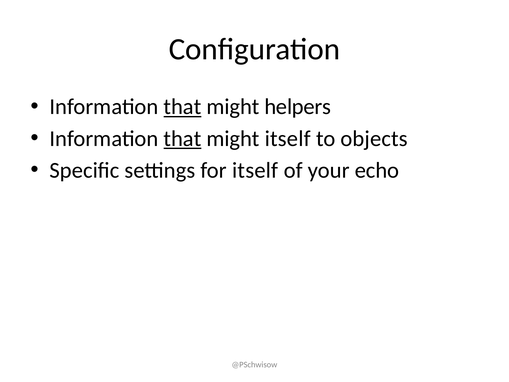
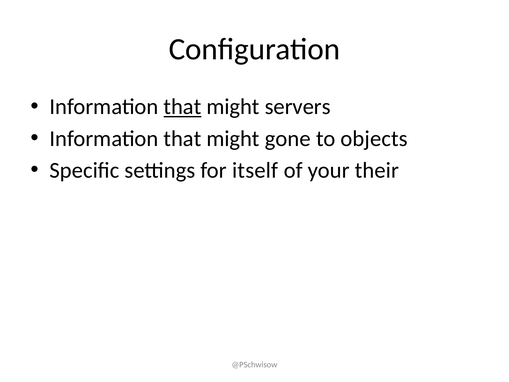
helpers: helpers -> servers
that at (182, 138) underline: present -> none
might itself: itself -> gone
echo: echo -> their
